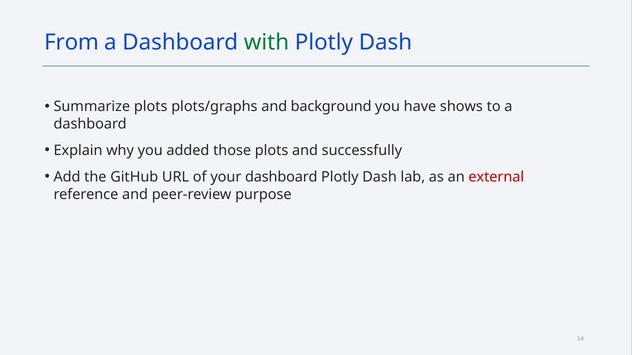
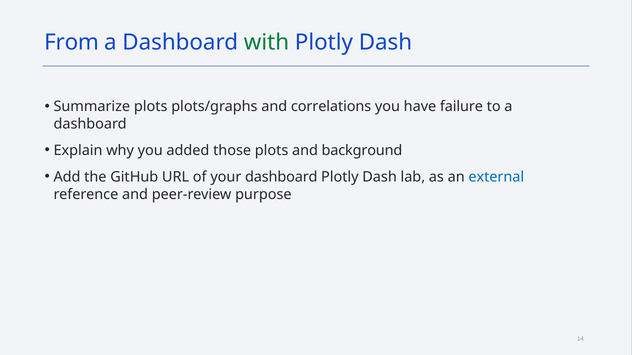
background: background -> correlations
shows: shows -> failure
successfully: successfully -> background
external colour: red -> blue
